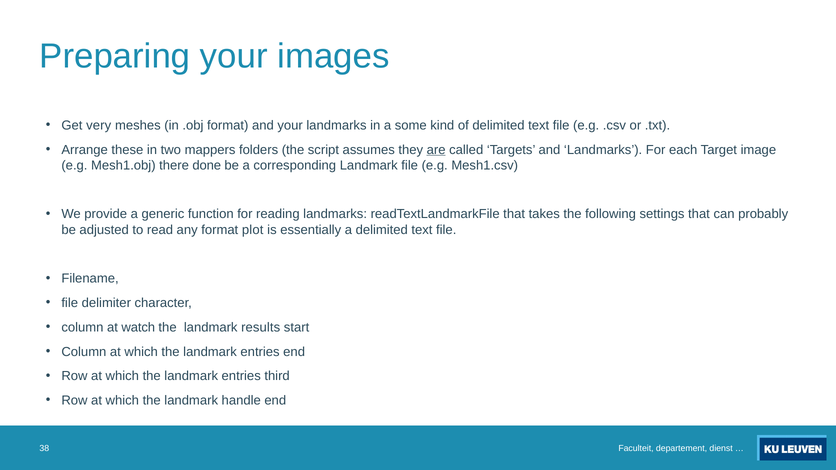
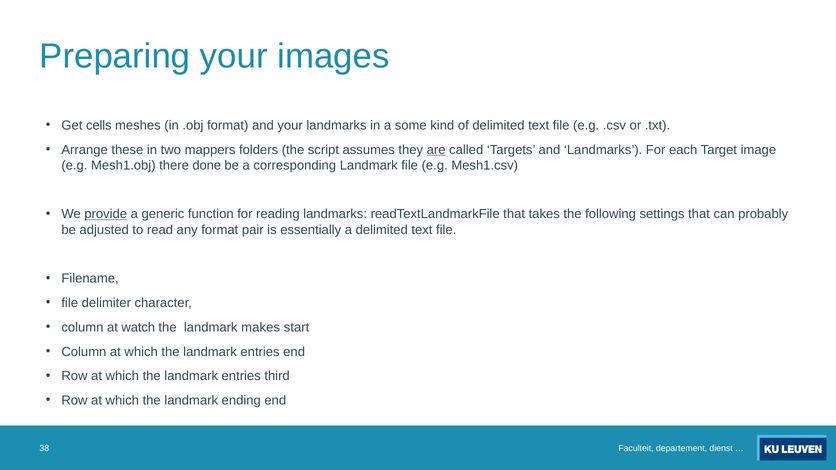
very: very -> cells
provide underline: none -> present
plot: plot -> pair
results: results -> makes
handle: handle -> ending
